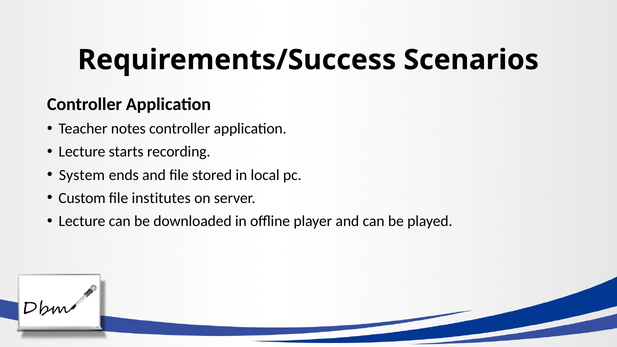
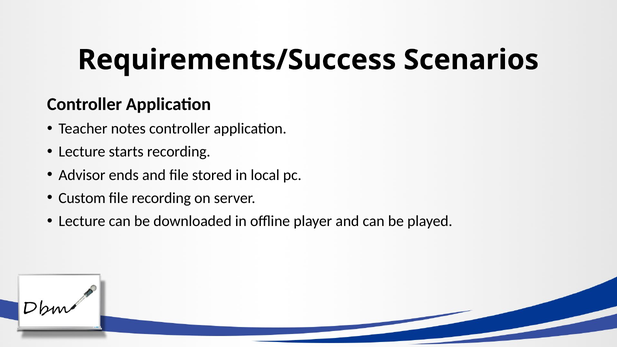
System: System -> Advisor
file institutes: institutes -> recording
